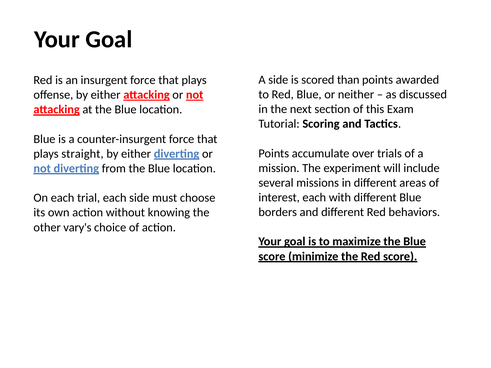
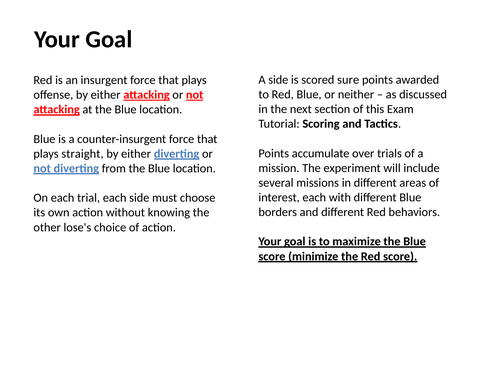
than: than -> sure
vary's: vary's -> lose's
